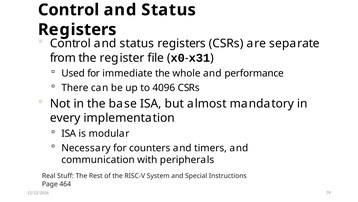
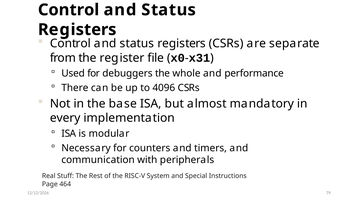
immediate: immediate -> debuggers
